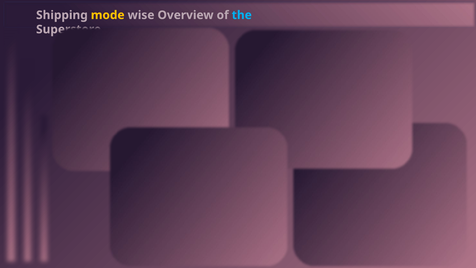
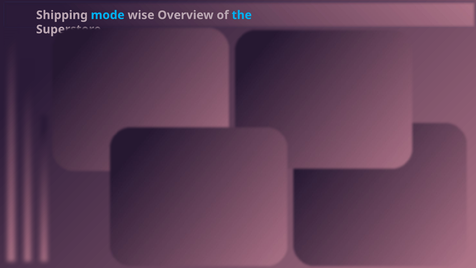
mode colour: yellow -> light blue
